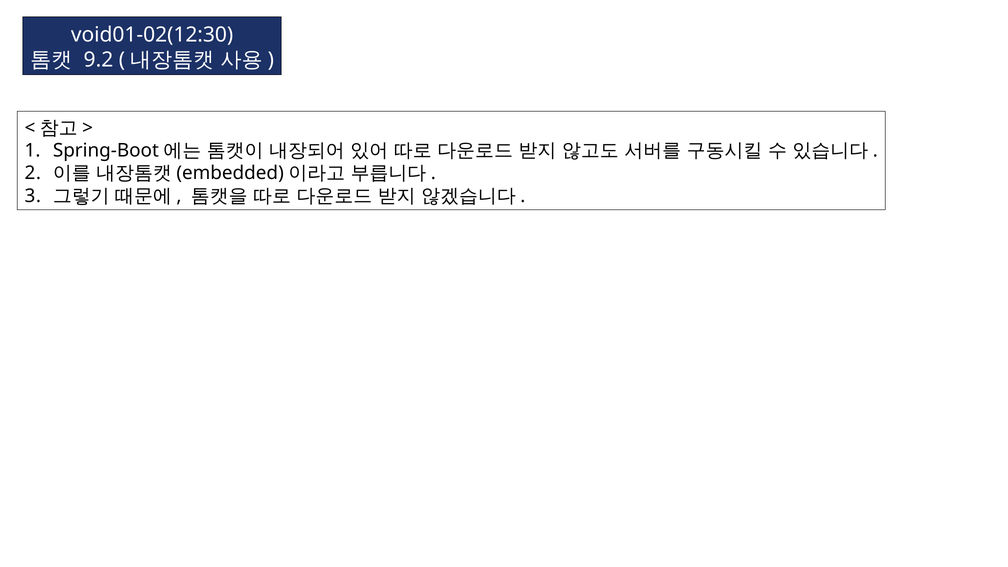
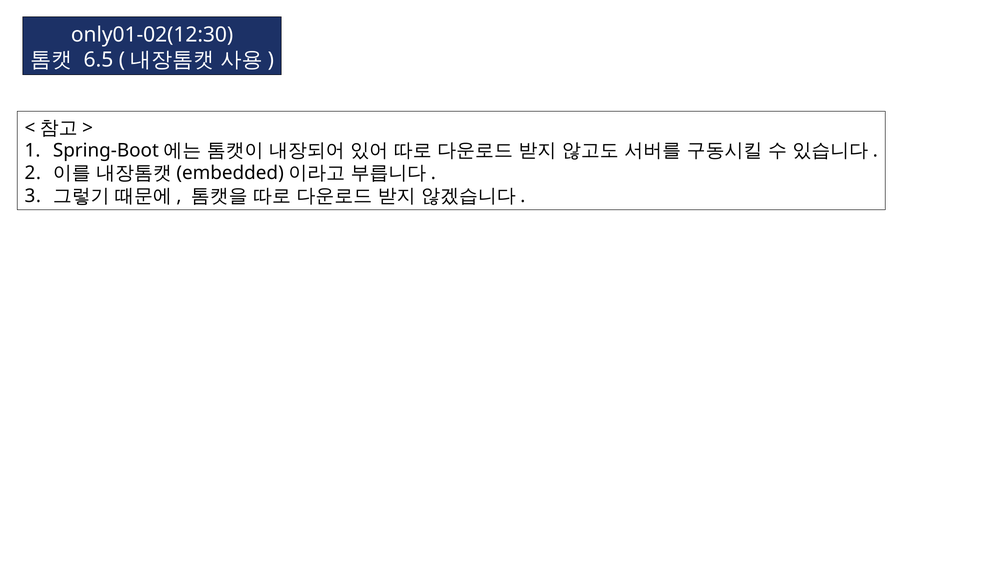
void01-02(12:30: void01-02(12:30 -> only01-02(12:30
9.2: 9.2 -> 6.5
